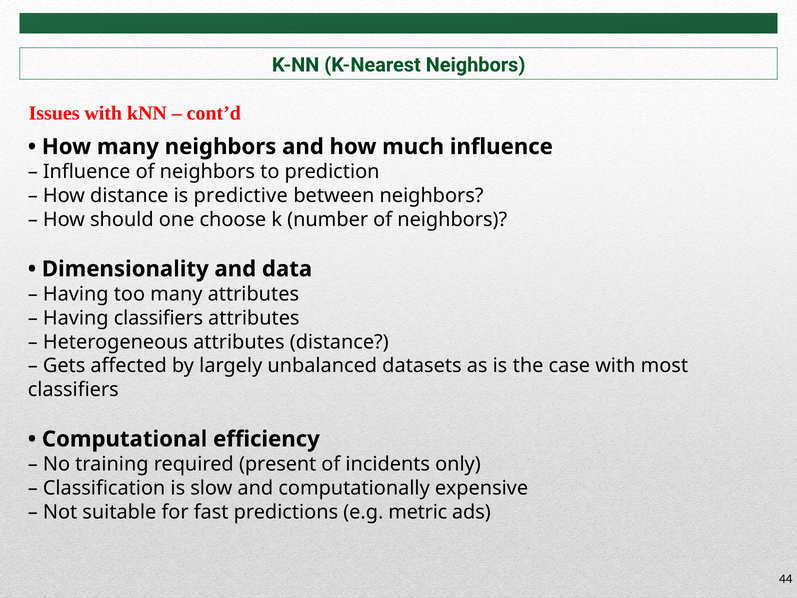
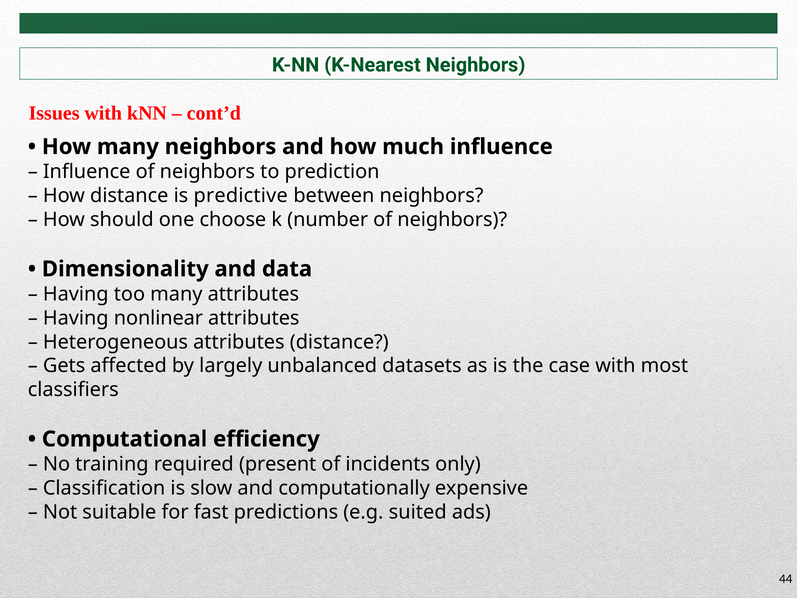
Having classifiers: classifiers -> nonlinear
metric: metric -> suited
